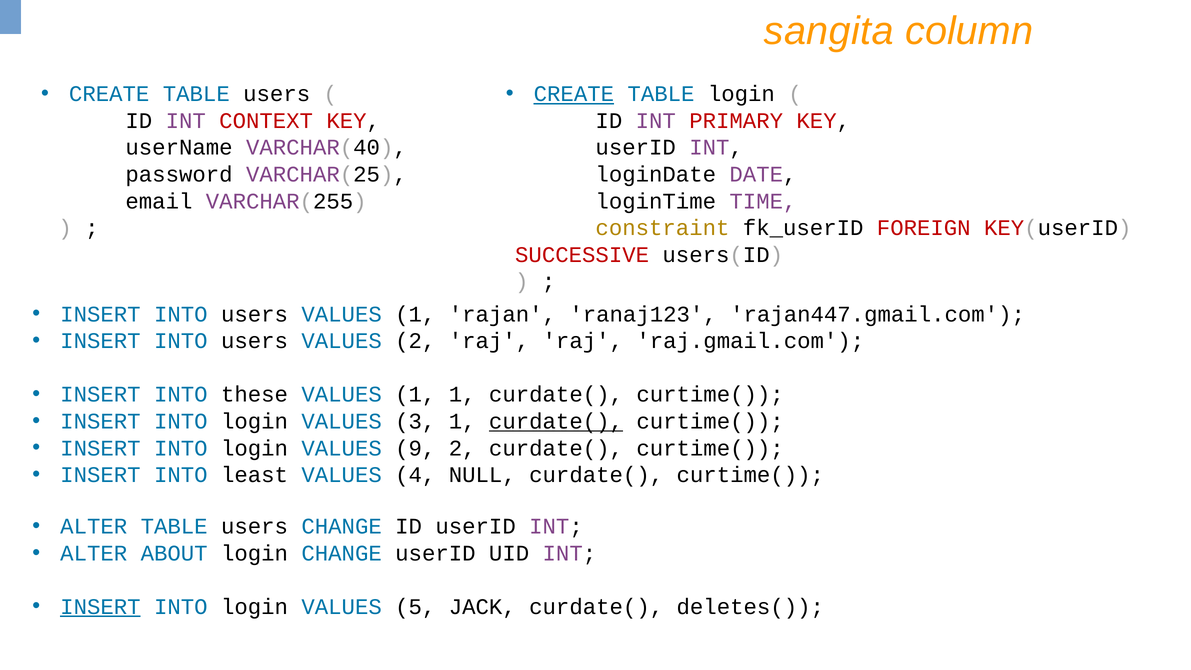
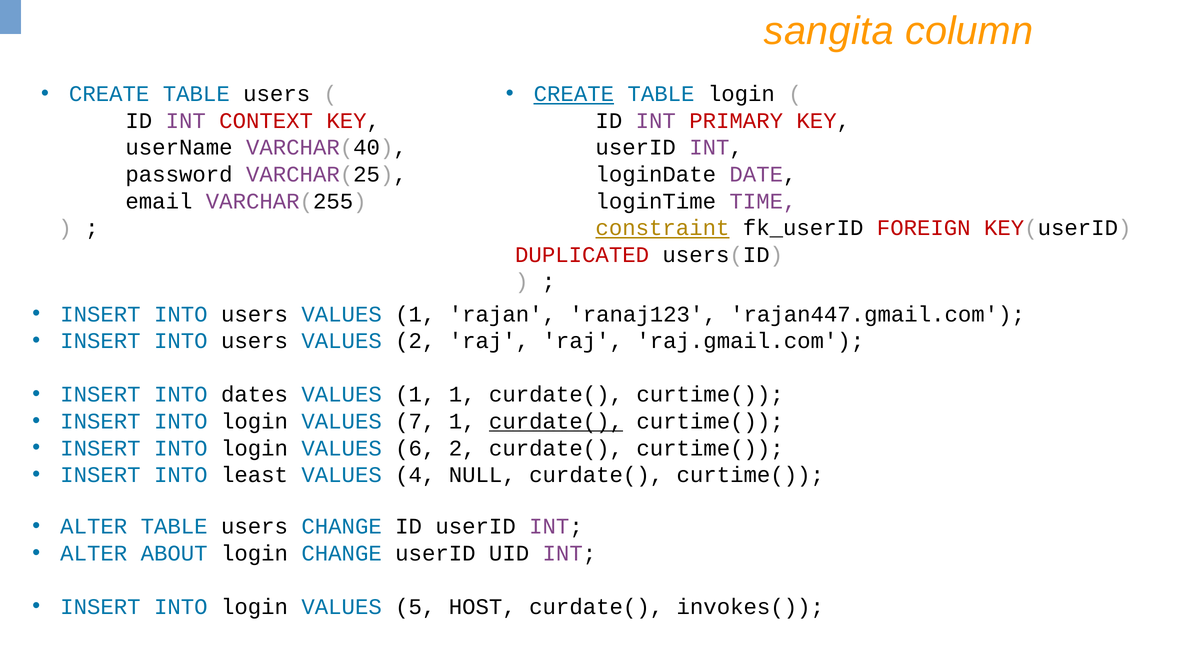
constraint underline: none -> present
SUCCESSIVE: SUCCESSIVE -> DUPLICATED
these: these -> dates
3: 3 -> 7
9: 9 -> 6
INSERT at (100, 607) underline: present -> none
JACK: JACK -> HOST
deletes(: deletes( -> invokes(
